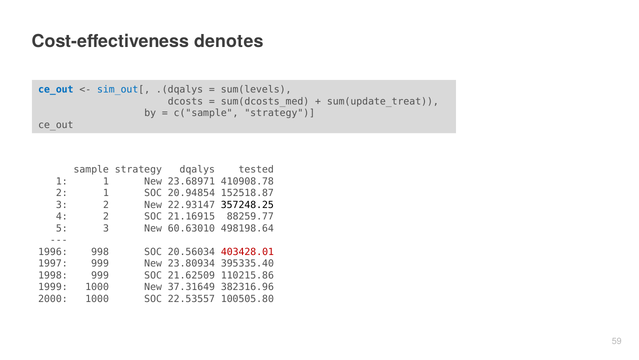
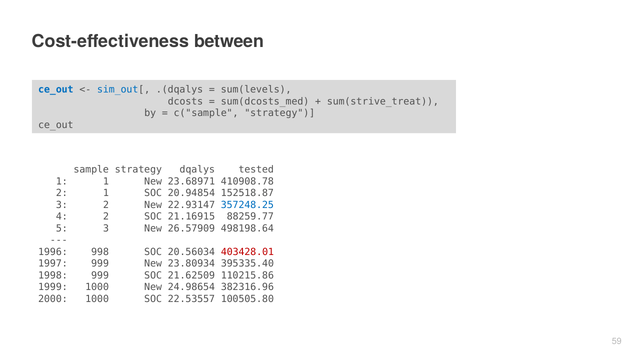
denotes: denotes -> between
sum(update_treat: sum(update_treat -> sum(strive_treat
357248.25 colour: black -> blue
60.63010: 60.63010 -> 26.57909
37.31649: 37.31649 -> 24.98654
